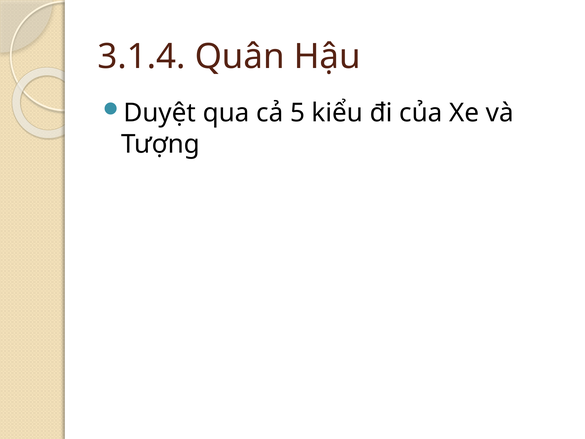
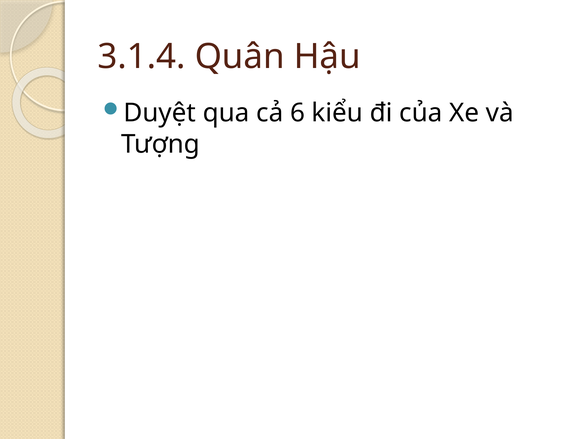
5: 5 -> 6
